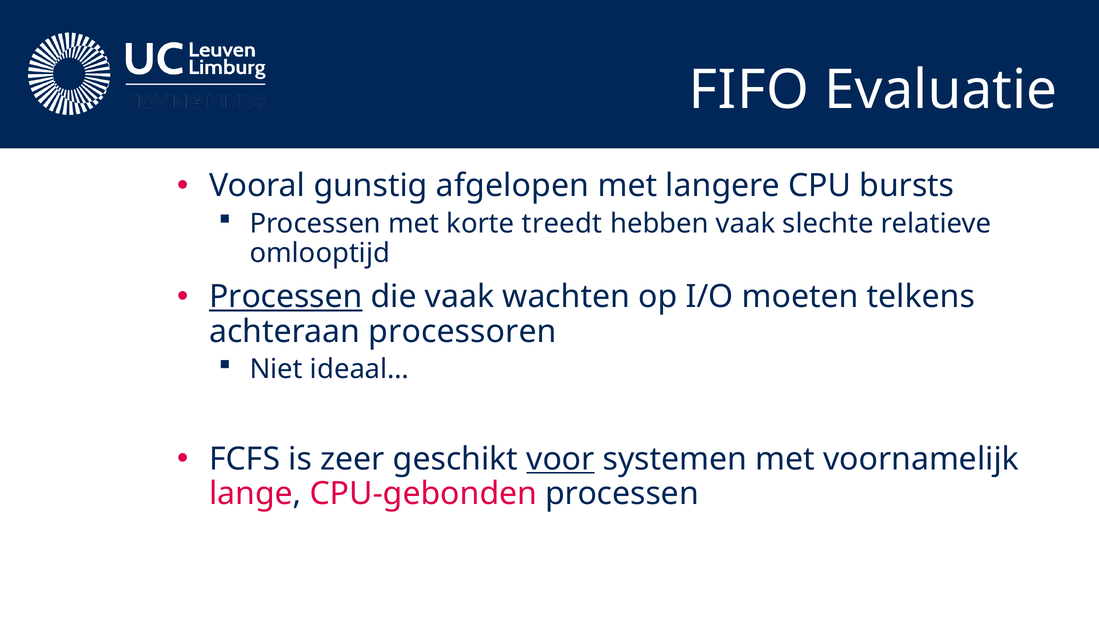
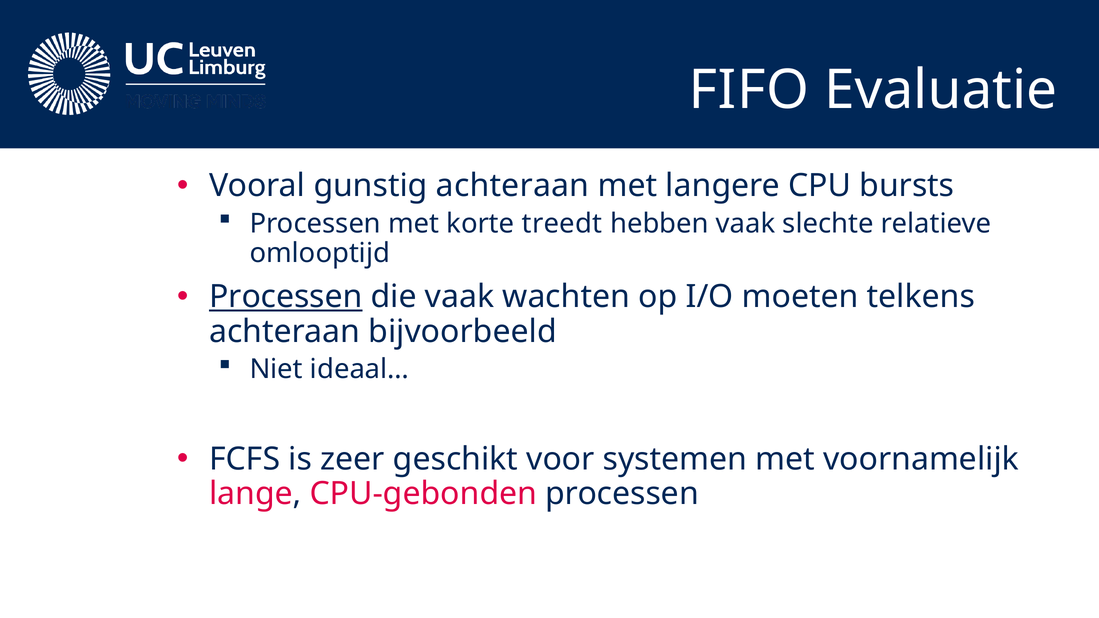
gunstig afgelopen: afgelopen -> achteraan
processoren: processoren -> bijvoorbeeld
voor underline: present -> none
